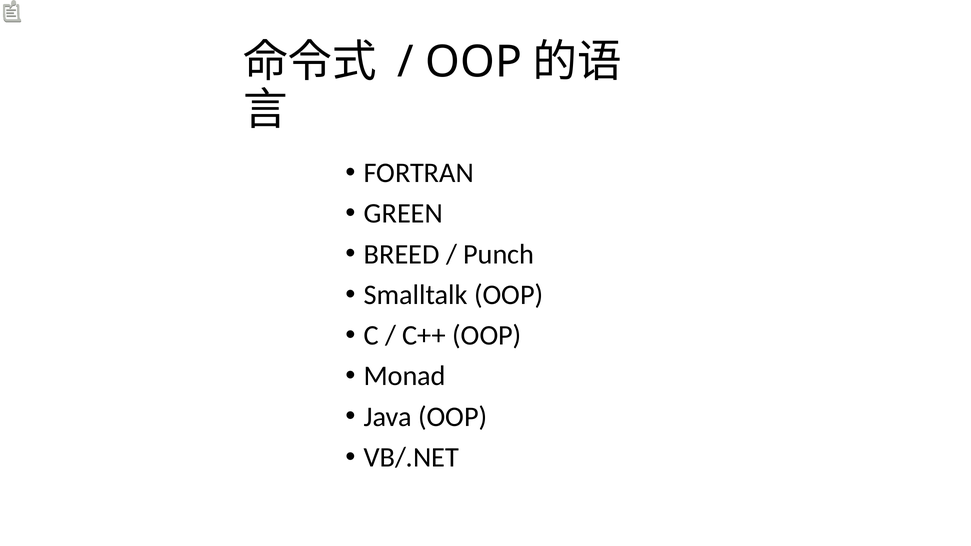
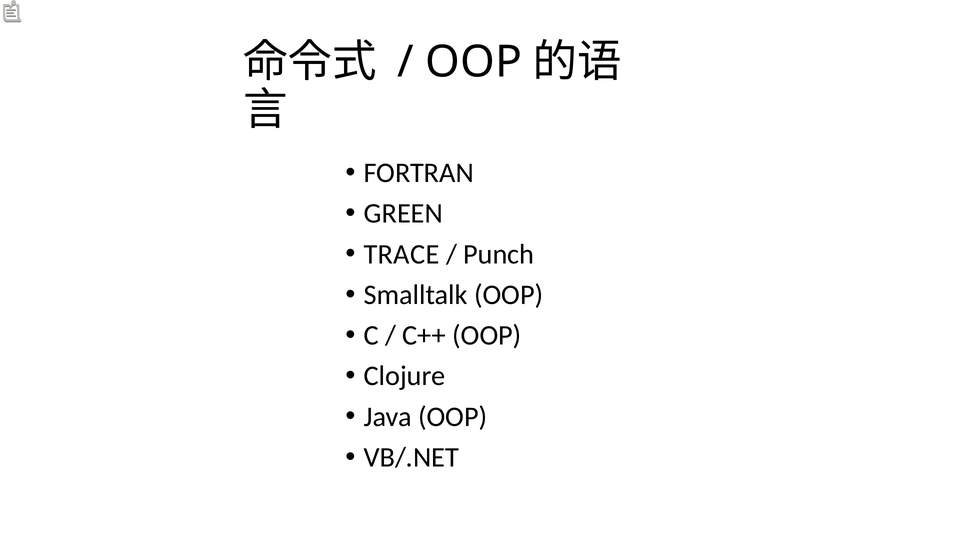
BREED: BREED -> TRACE
Monad: Monad -> Clojure
